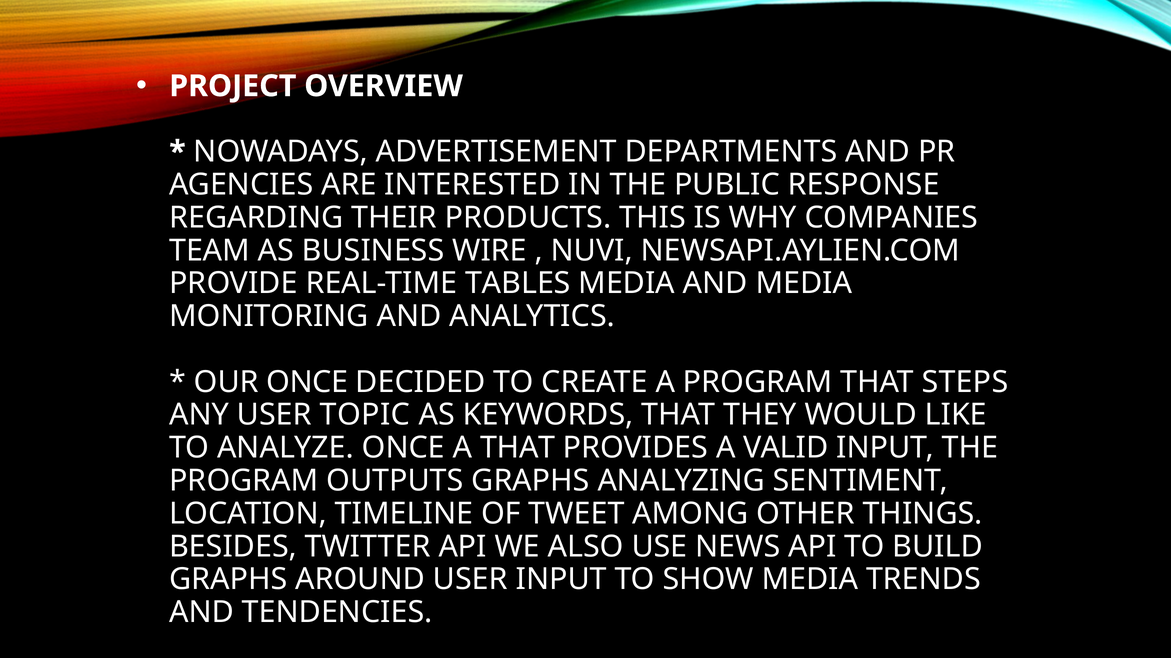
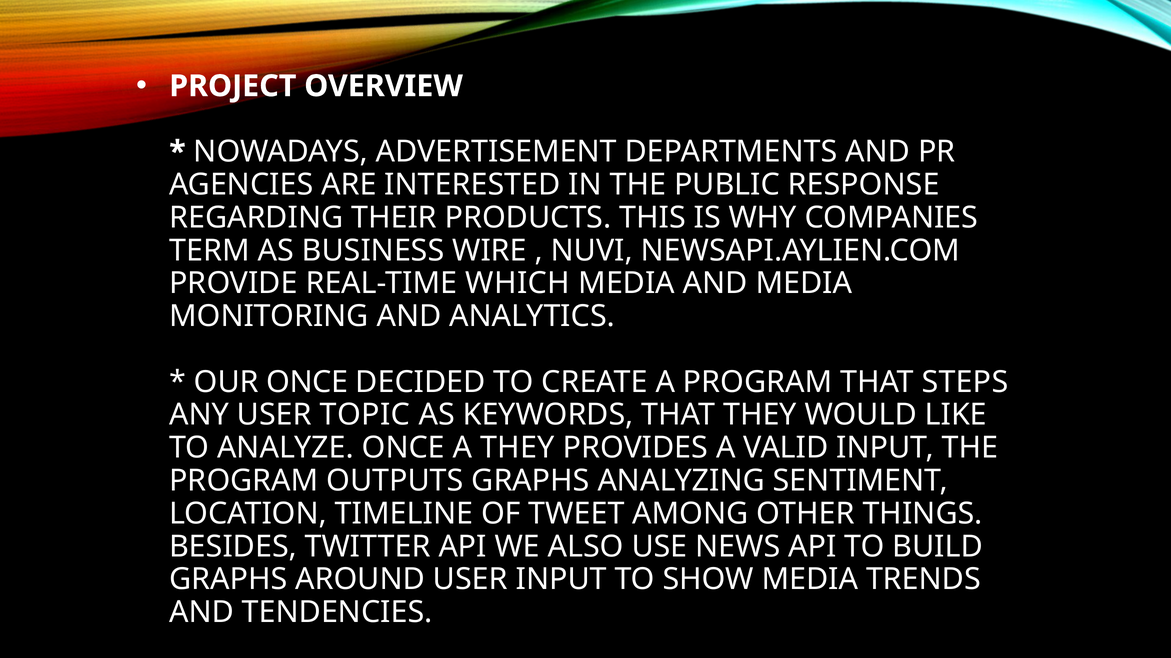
TEAM: TEAM -> TERM
TABLES: TABLES -> WHICH
A THAT: THAT -> THEY
